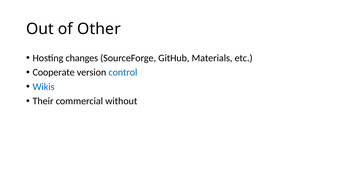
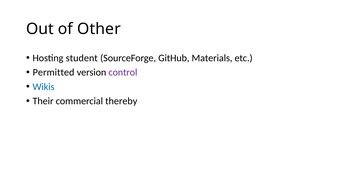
changes: changes -> student
Cooperate: Cooperate -> Permitted
control colour: blue -> purple
without: without -> thereby
